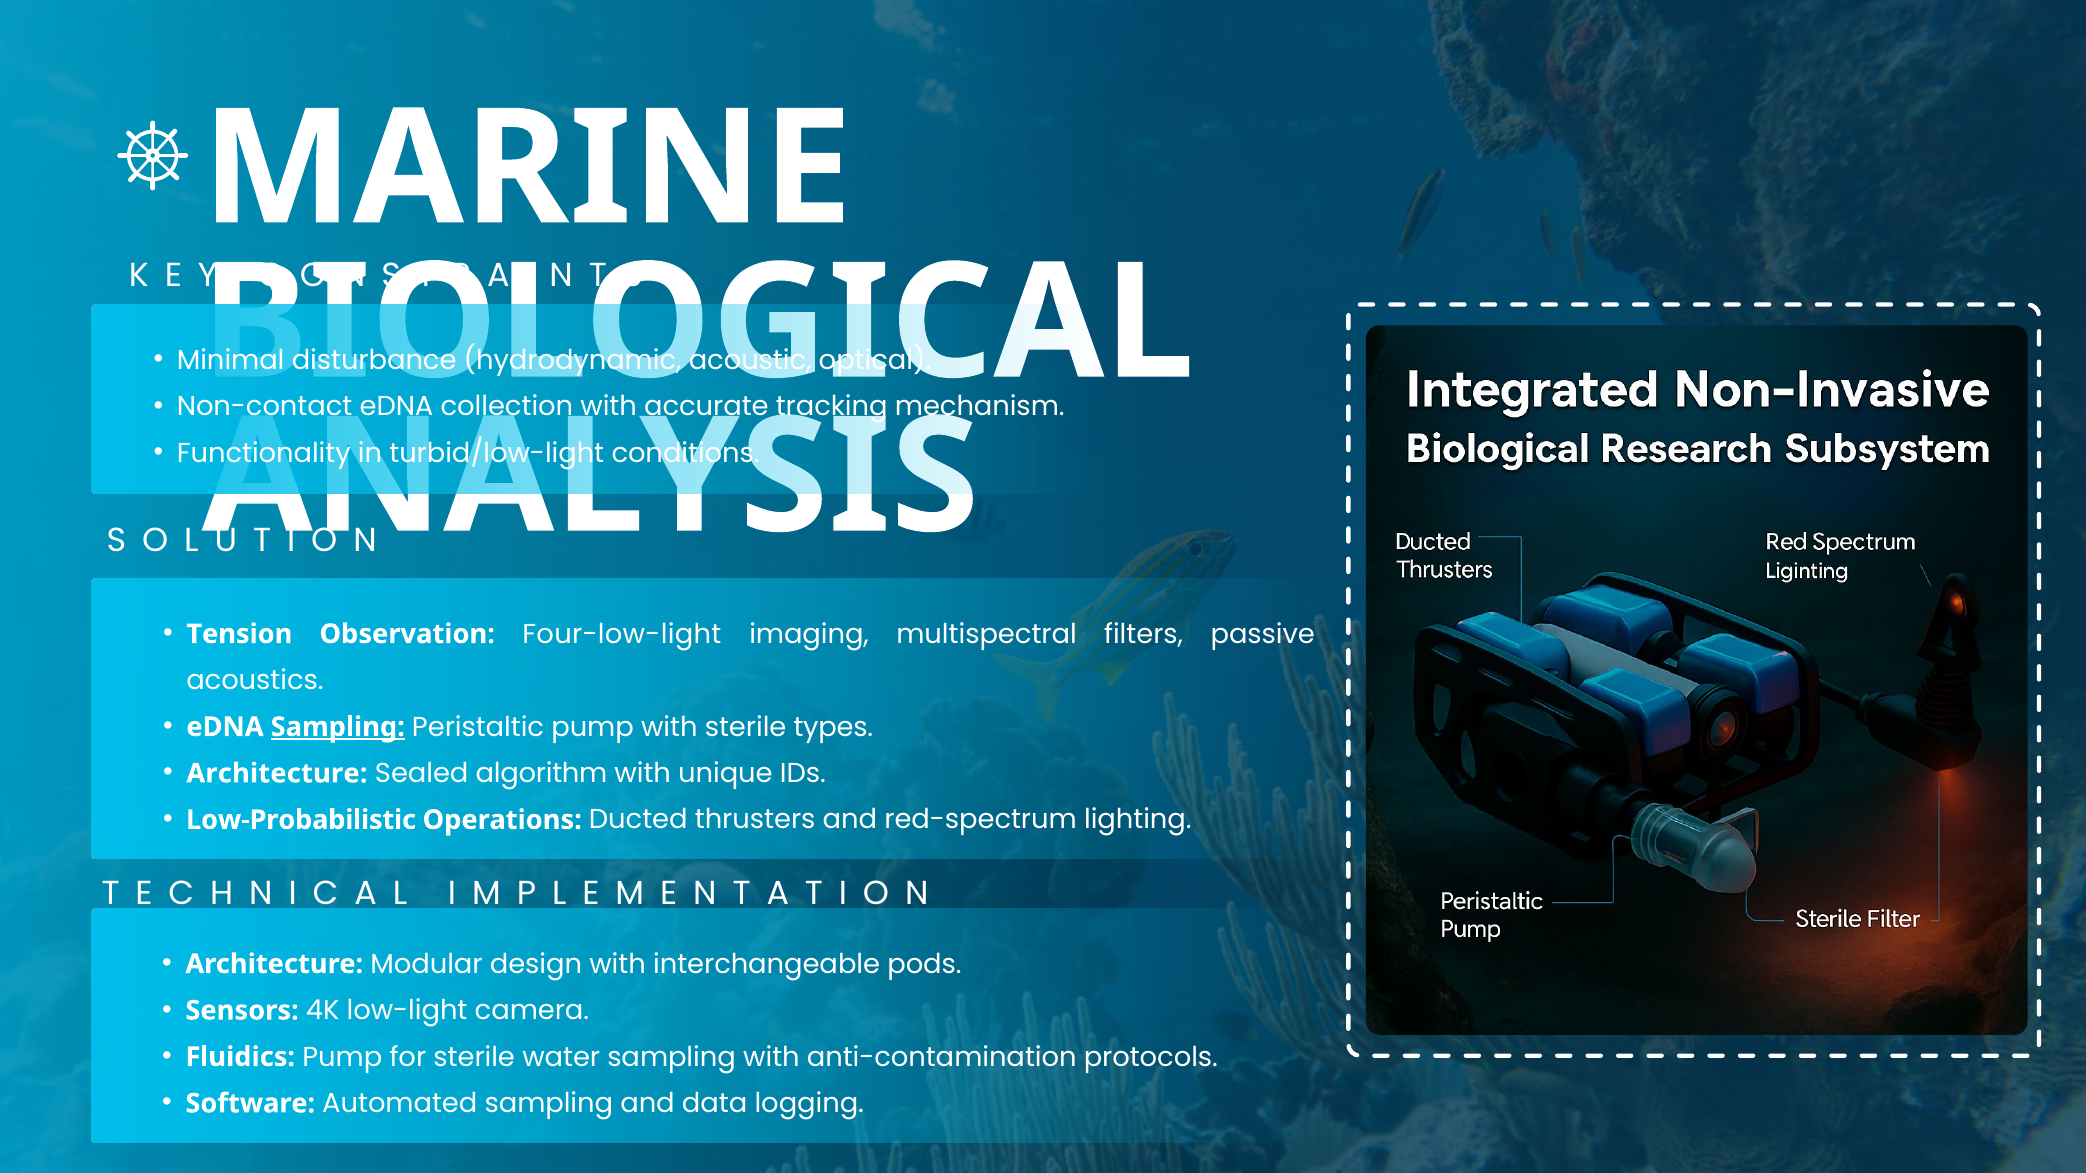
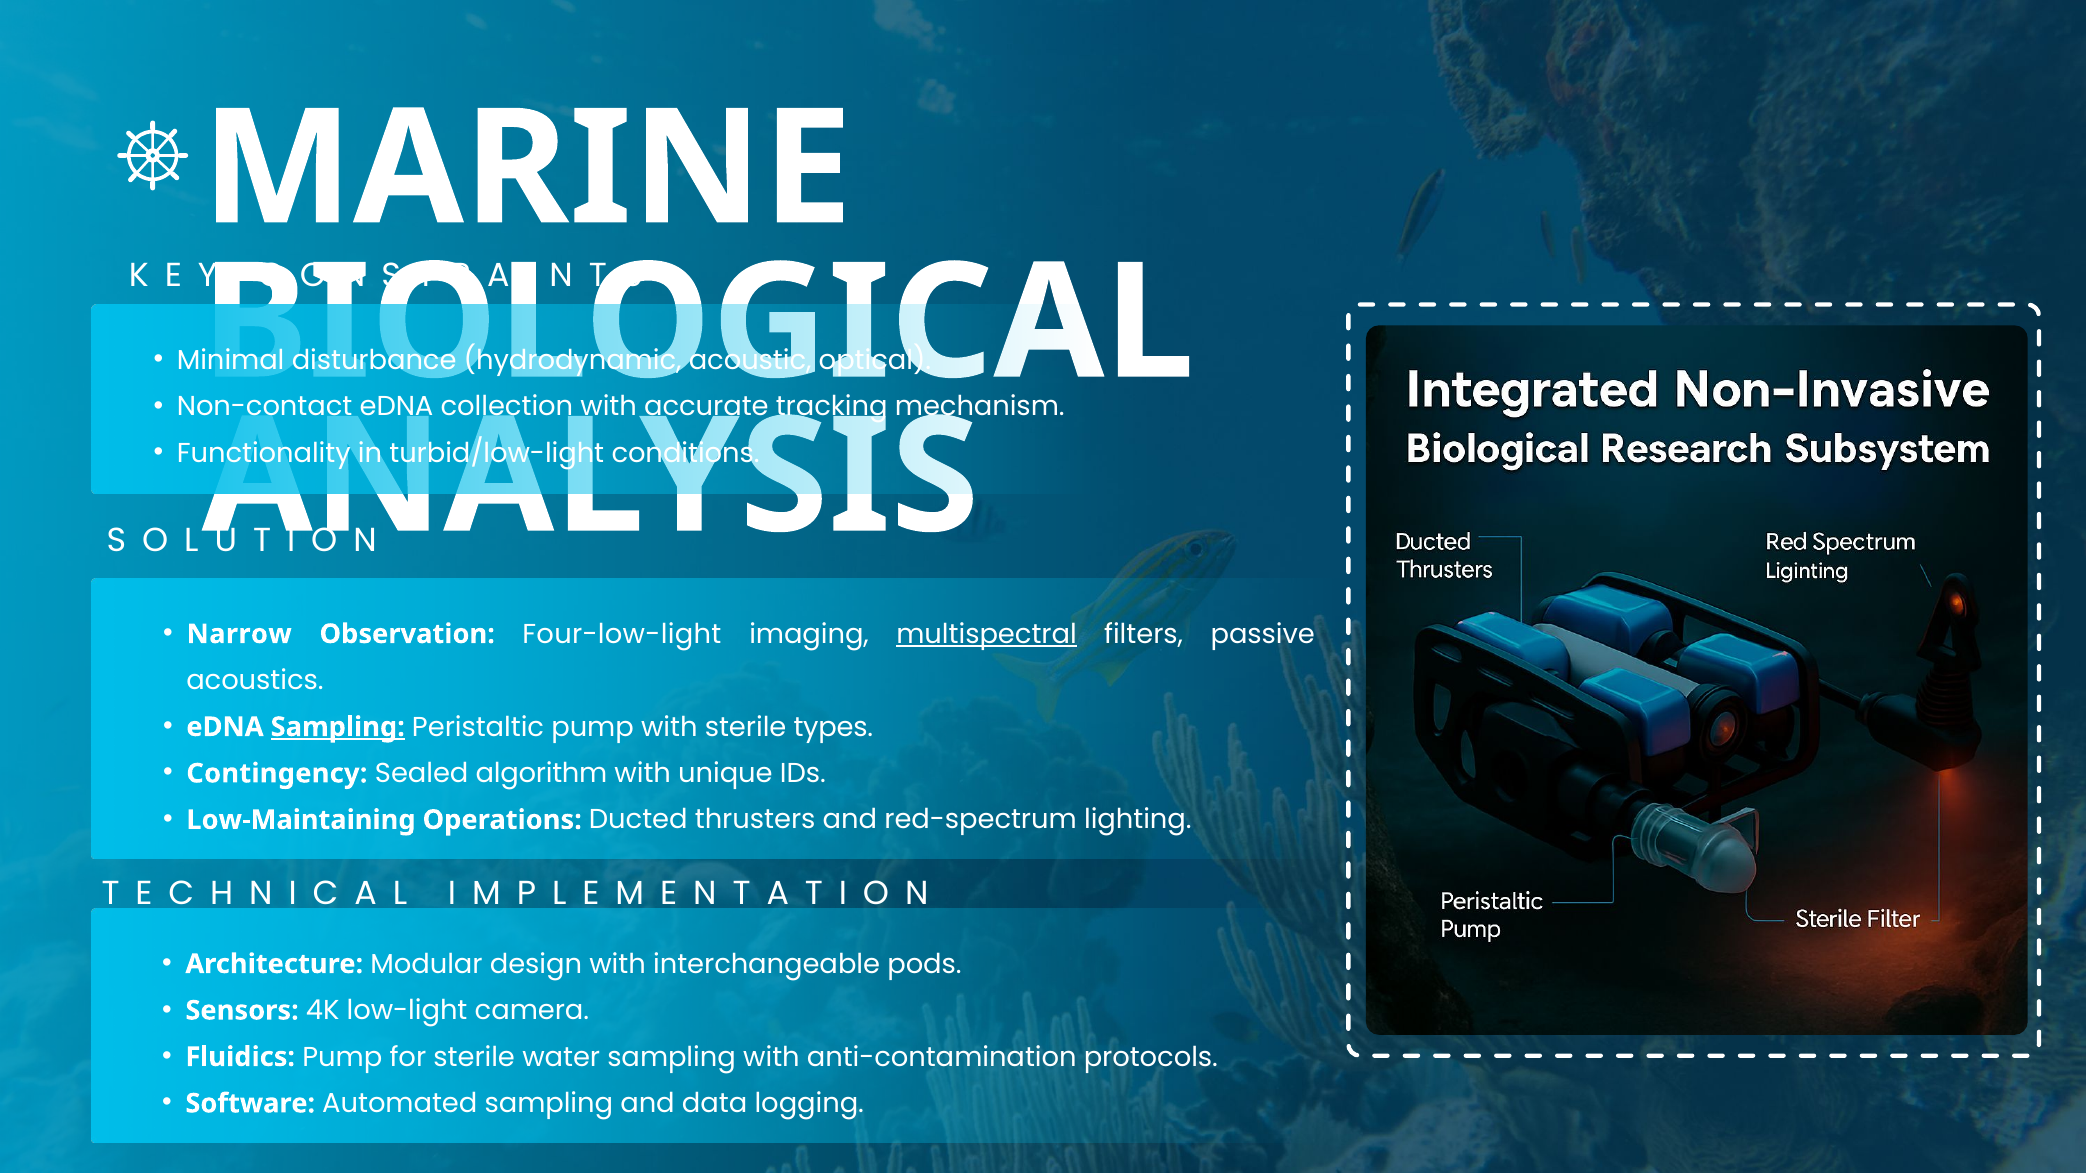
Tension: Tension -> Narrow
multispectral underline: none -> present
Architecture at (277, 774): Architecture -> Contingency
Low-Probabilistic: Low-Probabilistic -> Low-Maintaining
